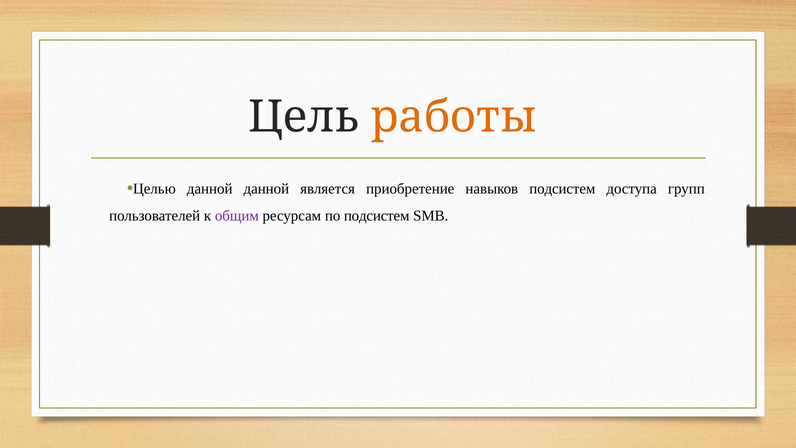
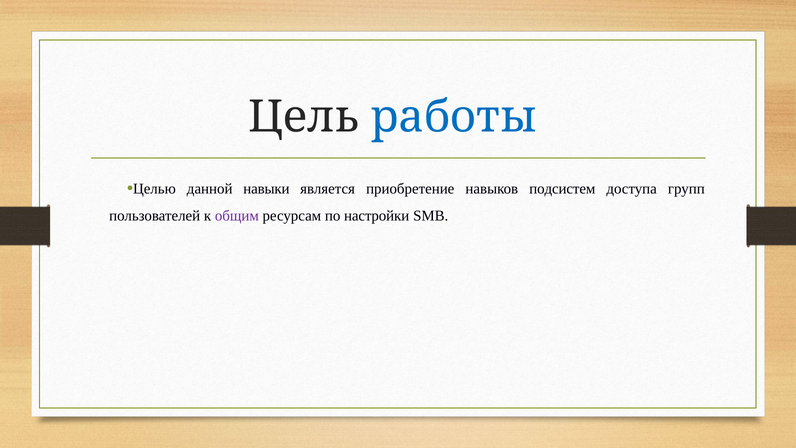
работы colour: orange -> blue
данной данной: данной -> навыки
по подсистем: подсистем -> настройки
